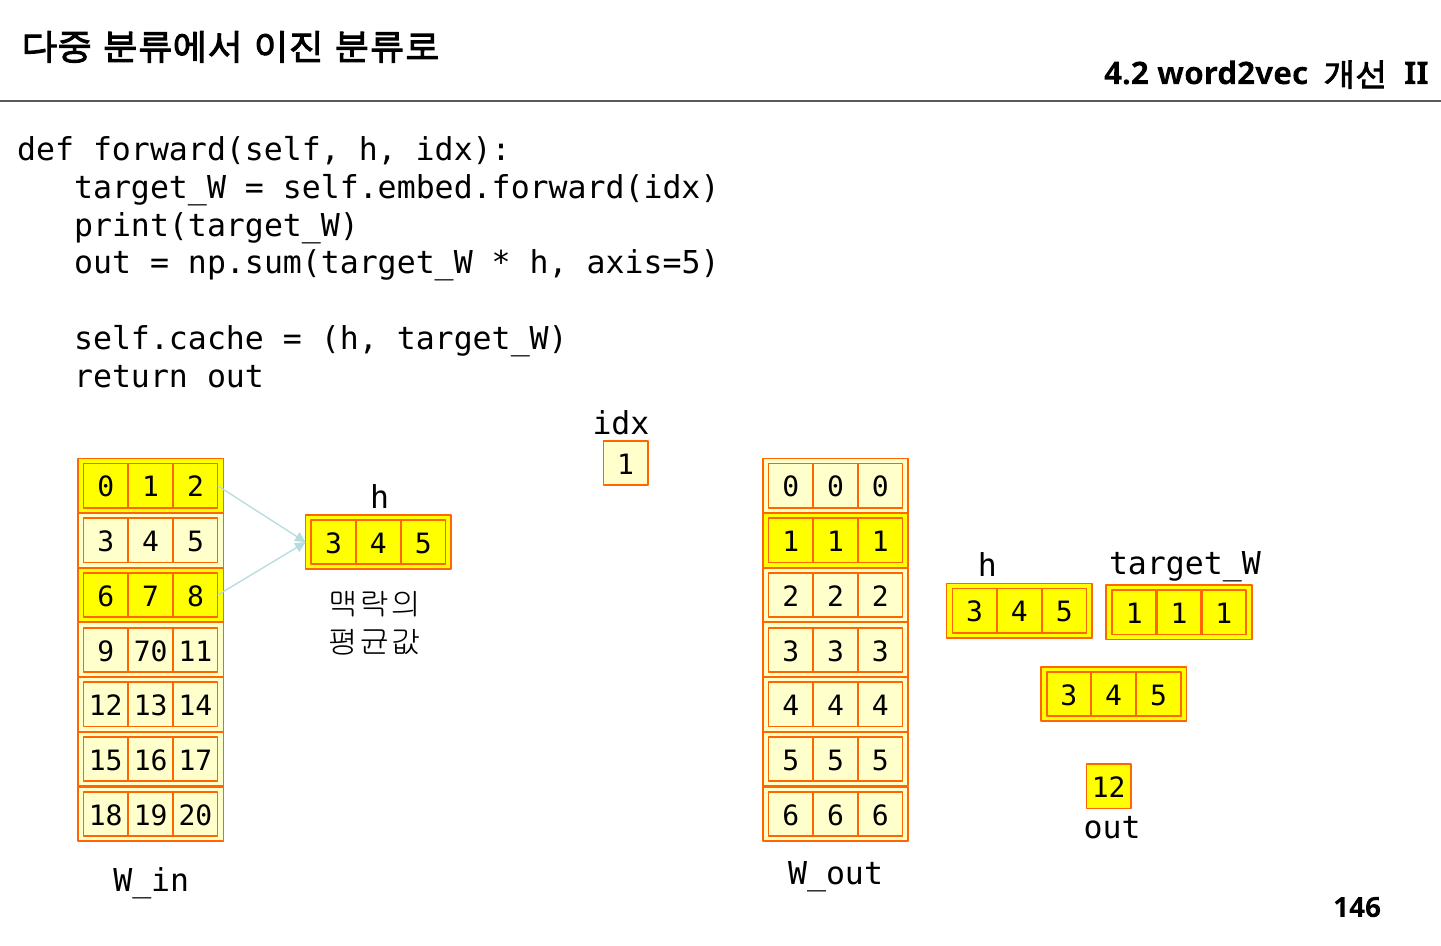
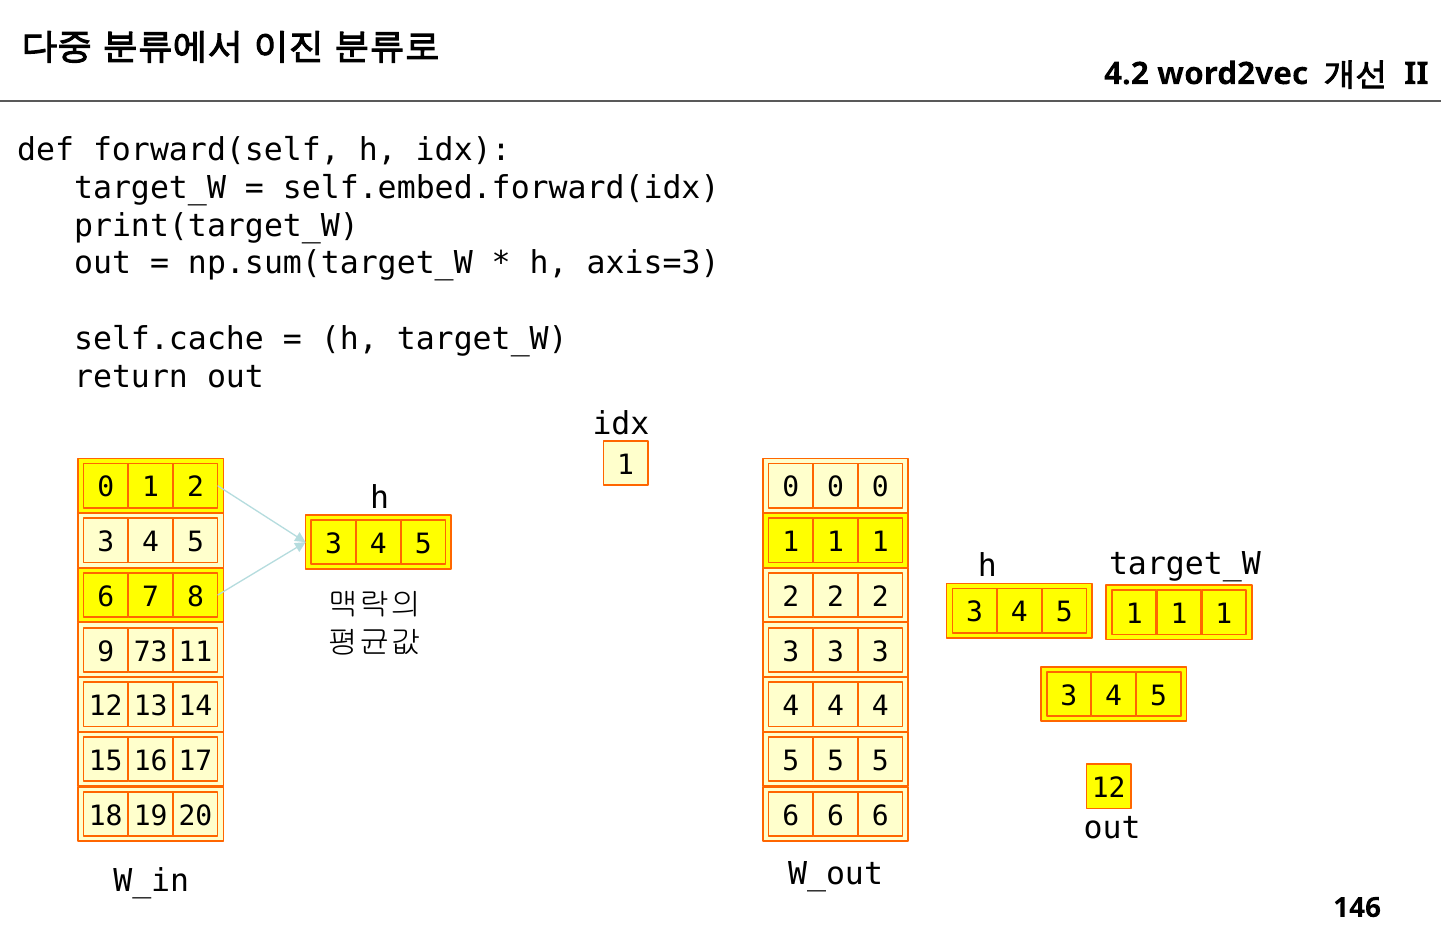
axis=5: axis=5 -> axis=3
70: 70 -> 73
